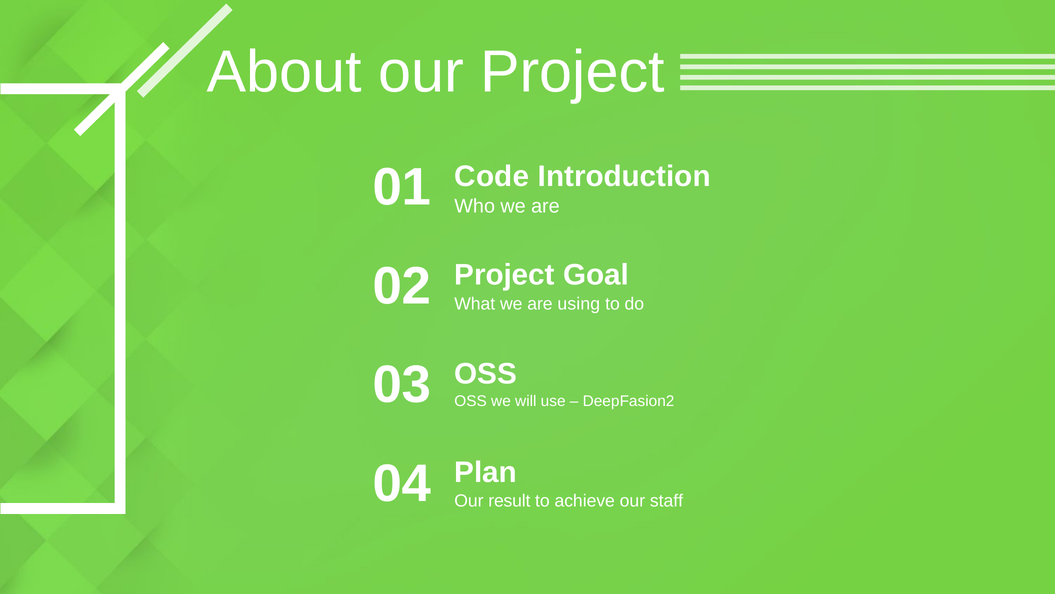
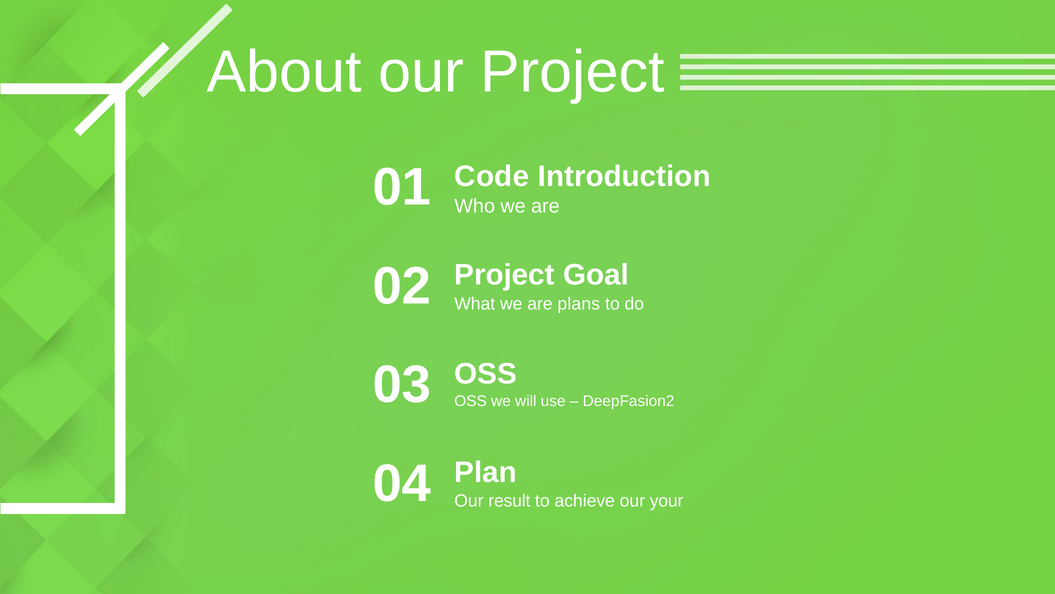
using: using -> plans
staff: staff -> your
